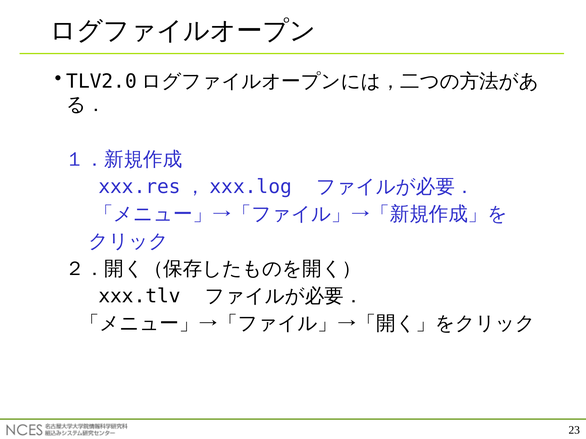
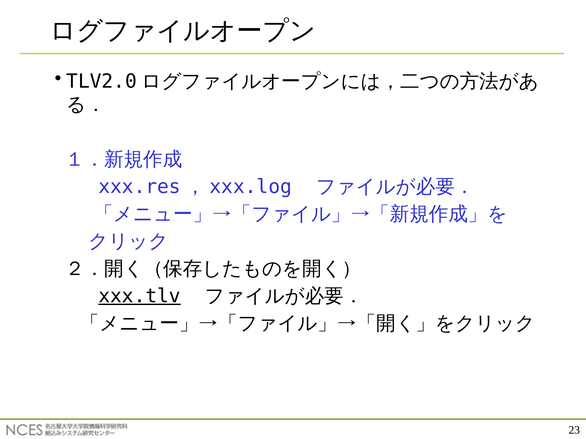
xxx.tlv underline: none -> present
